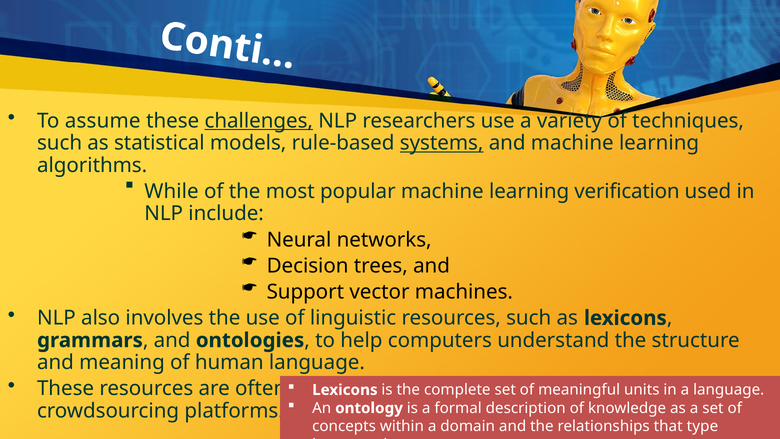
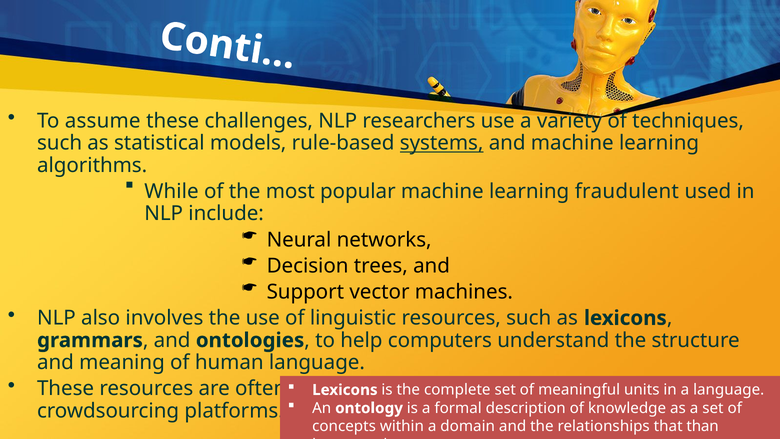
challenges underline: present -> none
verification: verification -> fraudulent
type: type -> than
